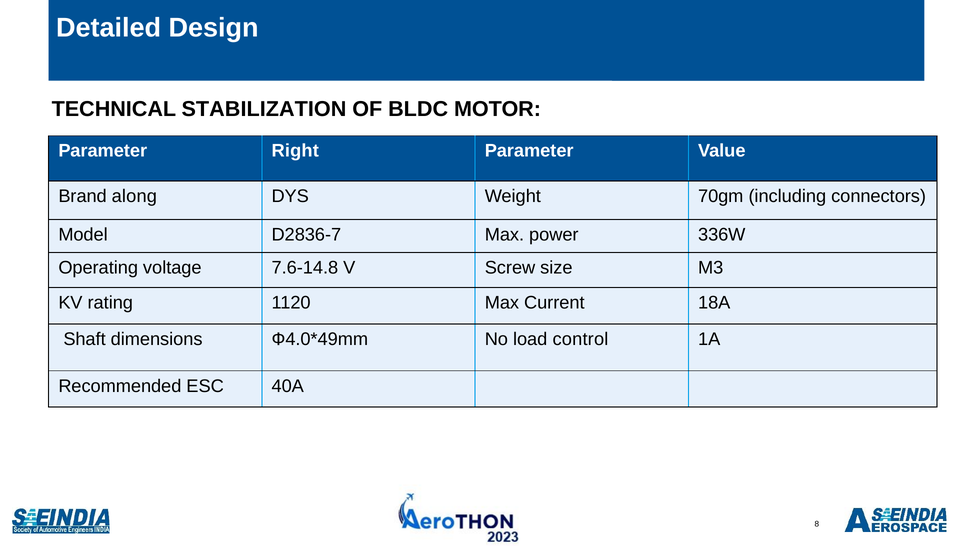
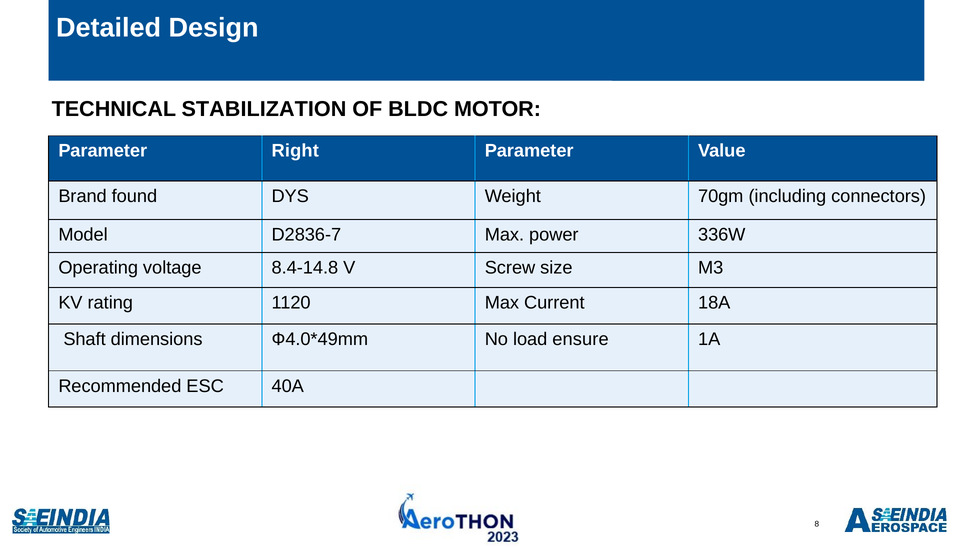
along: along -> found
7.6-14.8: 7.6-14.8 -> 8.4-14.8
control: control -> ensure
